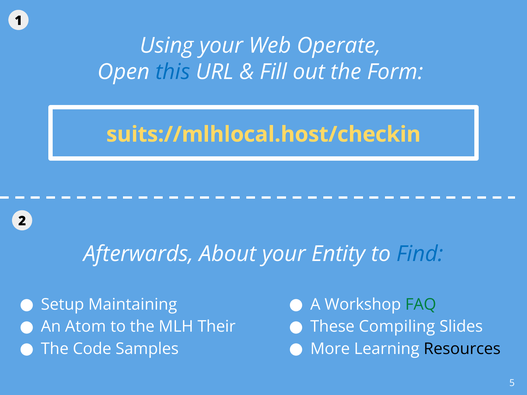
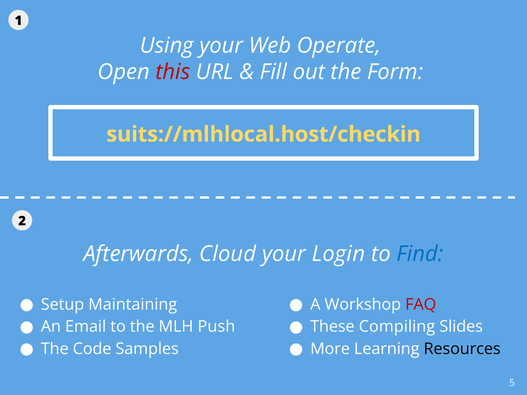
this colour: blue -> red
About: About -> Cloud
Entity: Entity -> Login
FAQ colour: green -> red
Atom: Atom -> Email
Their: Their -> Push
